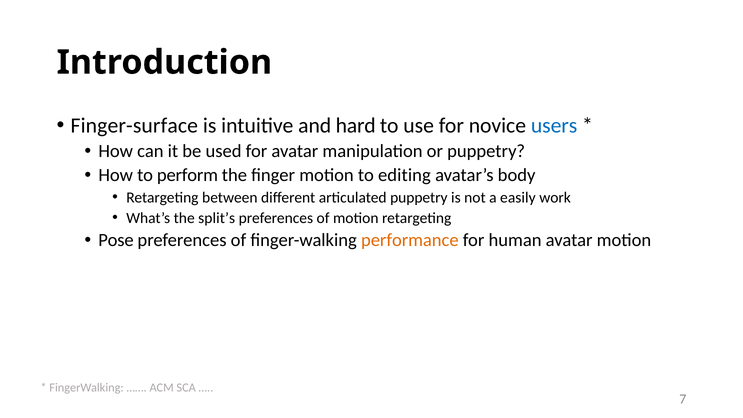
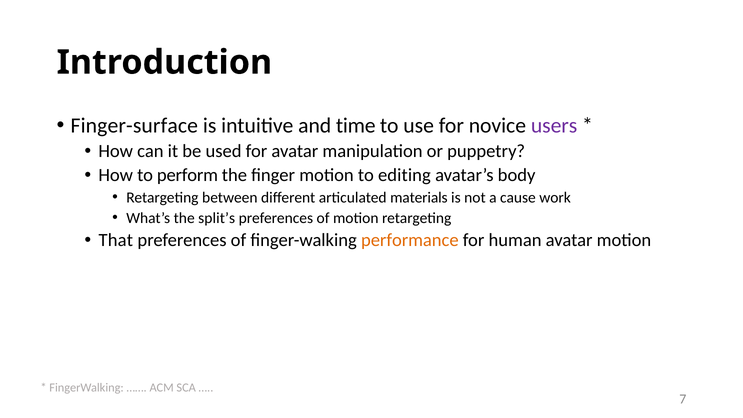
hard: hard -> time
users colour: blue -> purple
articulated puppetry: puppetry -> materials
easily: easily -> cause
Pose: Pose -> That
